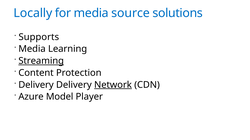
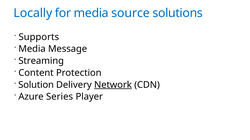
Learning: Learning -> Message
Streaming underline: present -> none
Delivery at (36, 85): Delivery -> Solution
Model: Model -> Series
